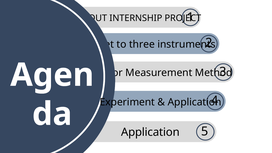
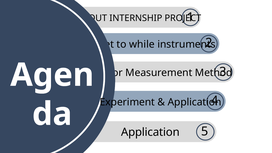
three: three -> while
